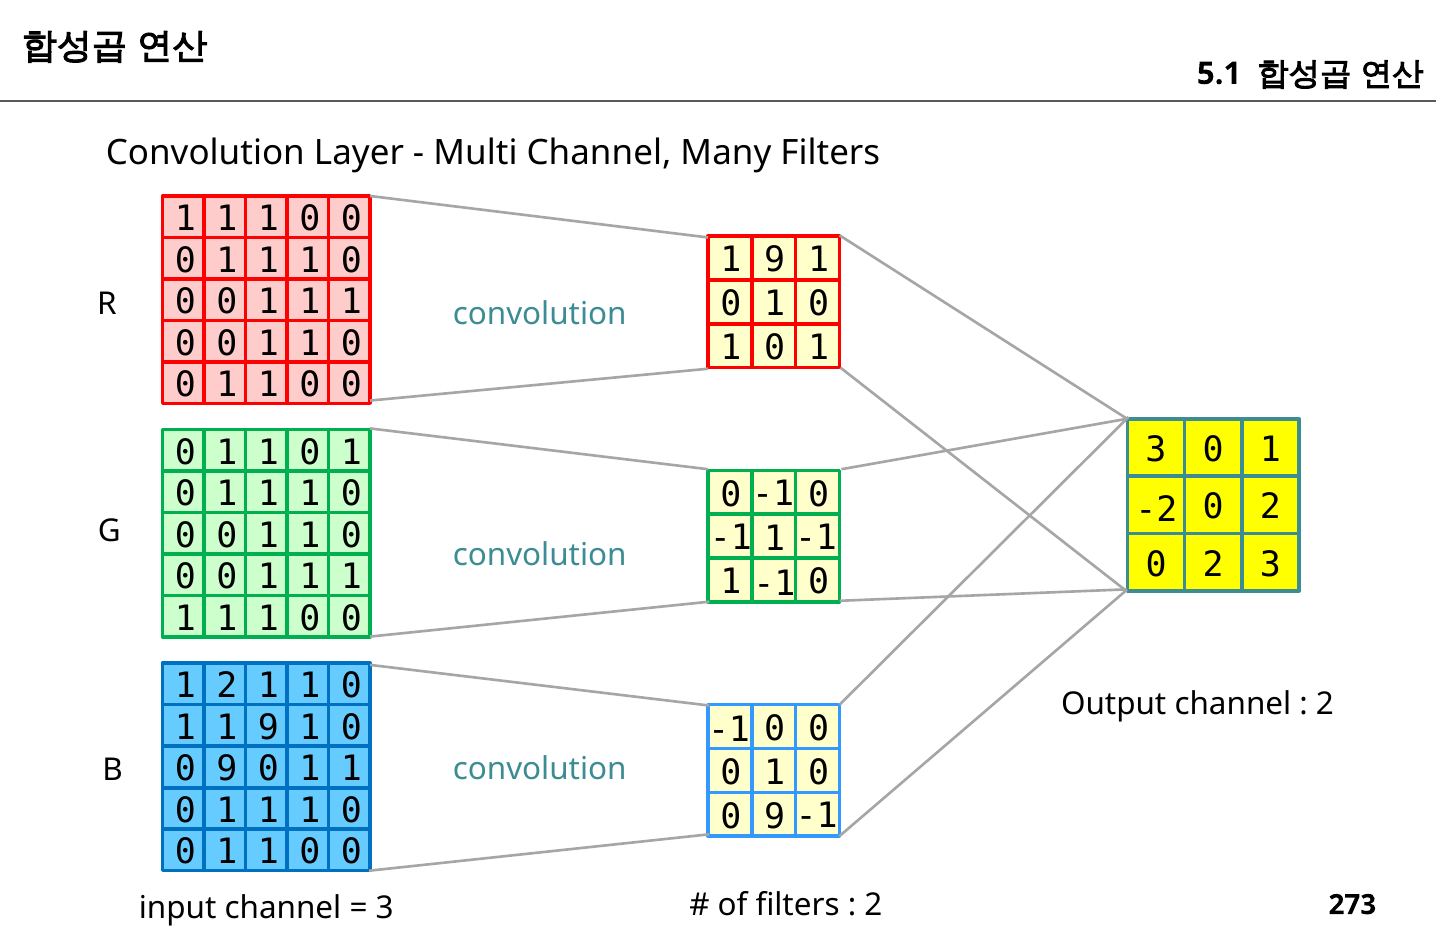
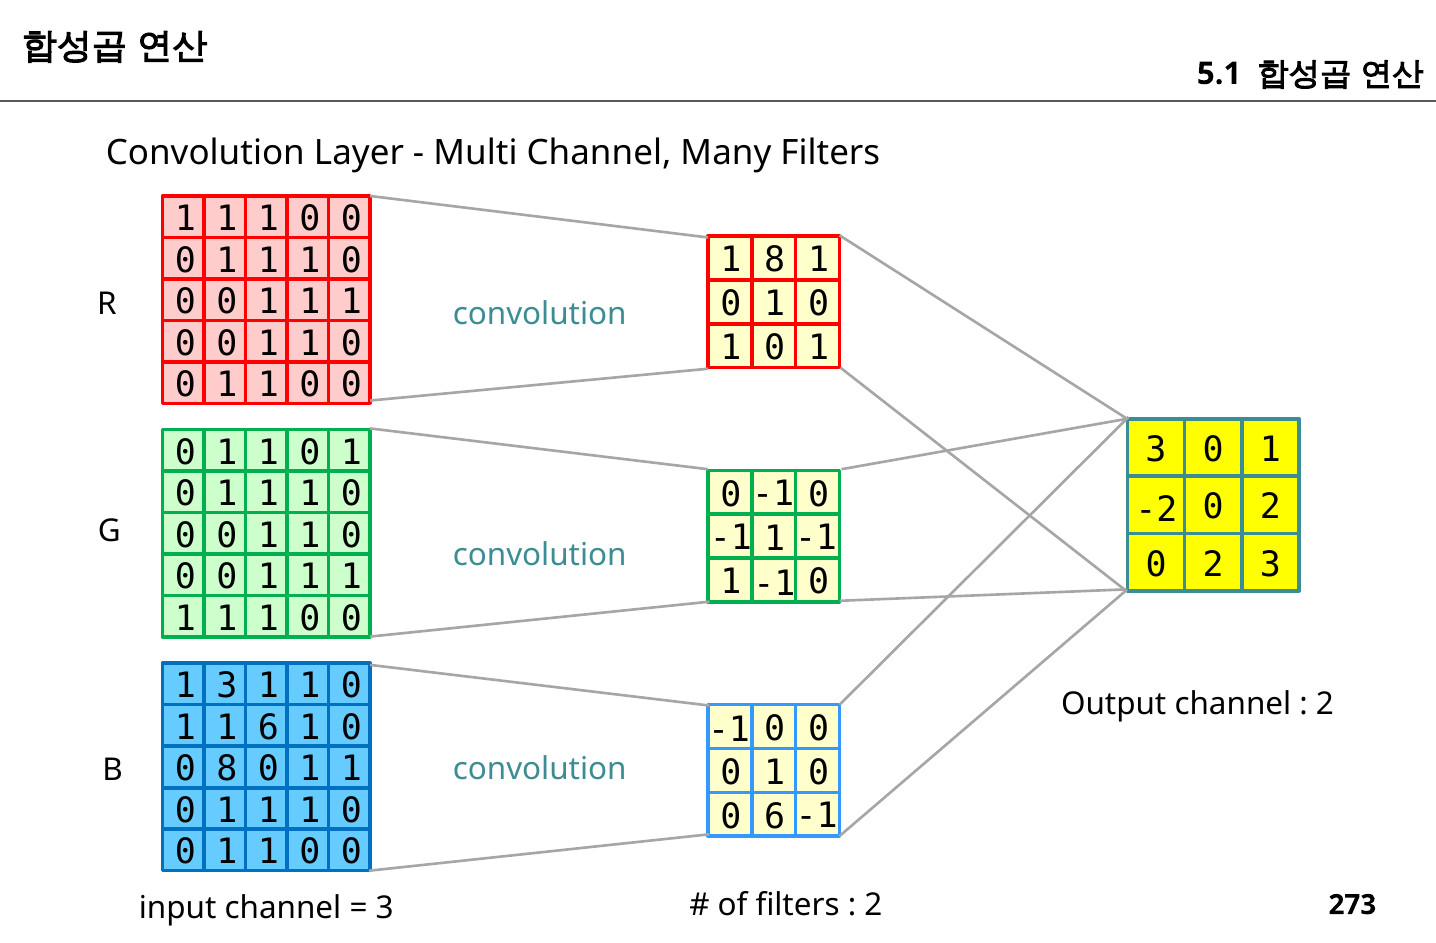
9 at (775, 260): 9 -> 8
1 2: 2 -> 3
1 1 9: 9 -> 6
9 at (227, 770): 9 -> 8
9 at (775, 817): 9 -> 6
